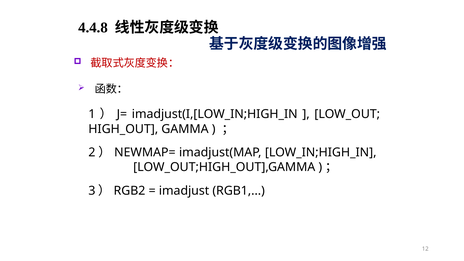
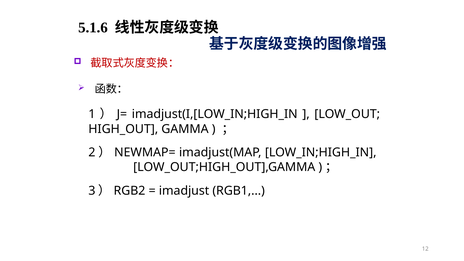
4.4.8: 4.4.8 -> 5.1.6
